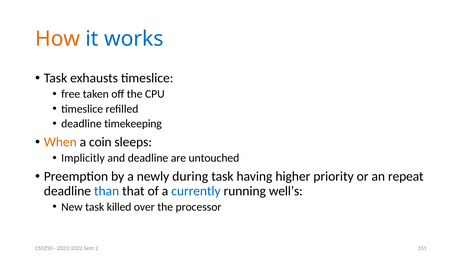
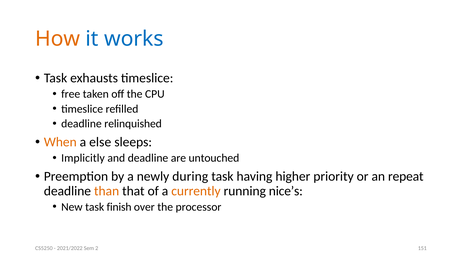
timekeeping: timekeeping -> relinquished
coin: coin -> else
than colour: blue -> orange
currently colour: blue -> orange
well’s: well’s -> nice’s
killed: killed -> finish
